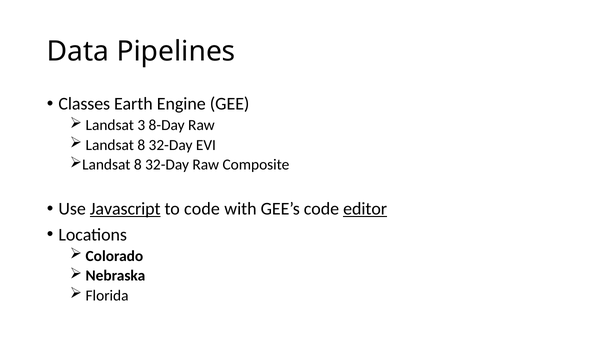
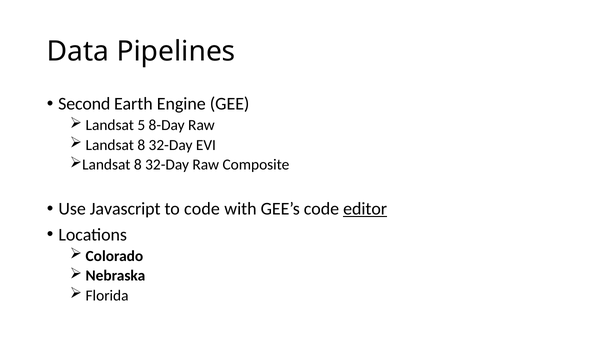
Classes: Classes -> Second
3: 3 -> 5
Javascript underline: present -> none
